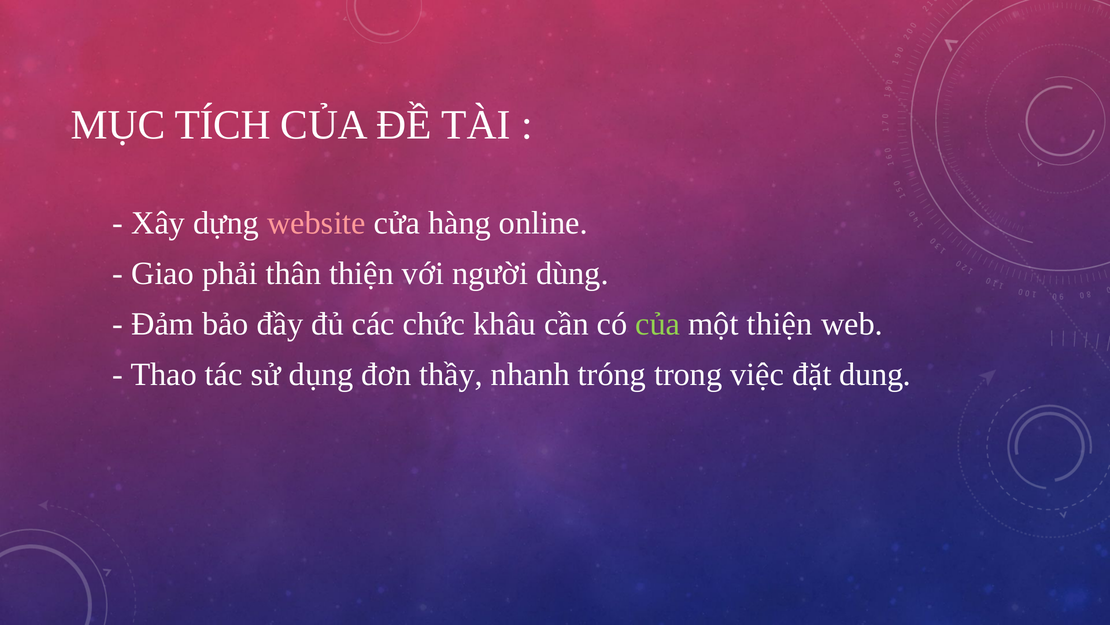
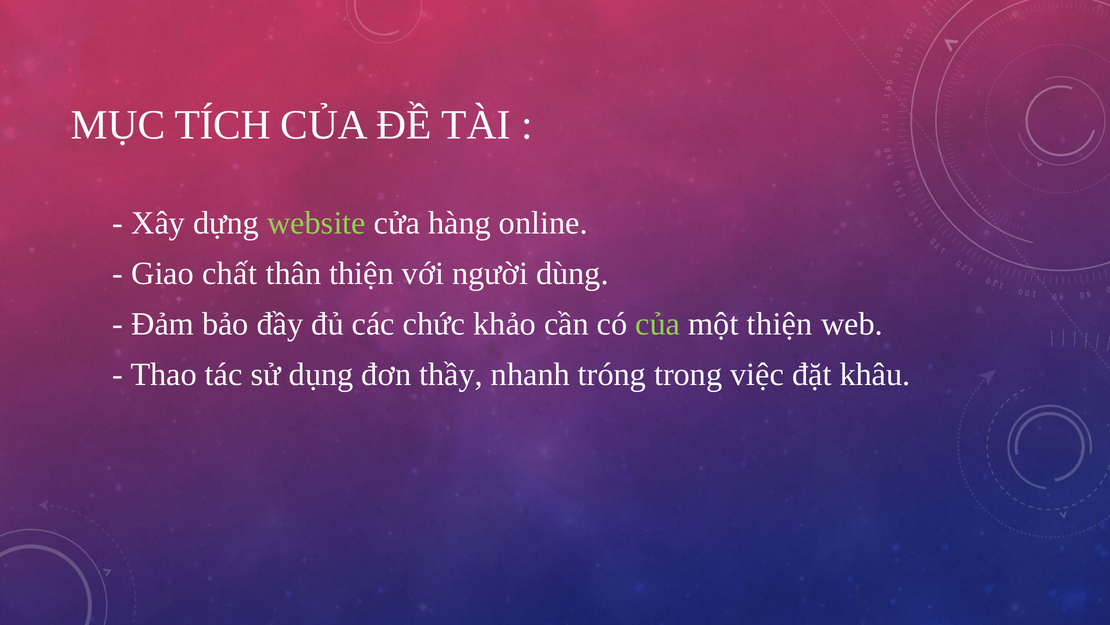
website colour: pink -> light green
phải: phải -> chất
khâu: khâu -> khảo
dung: dung -> khâu
